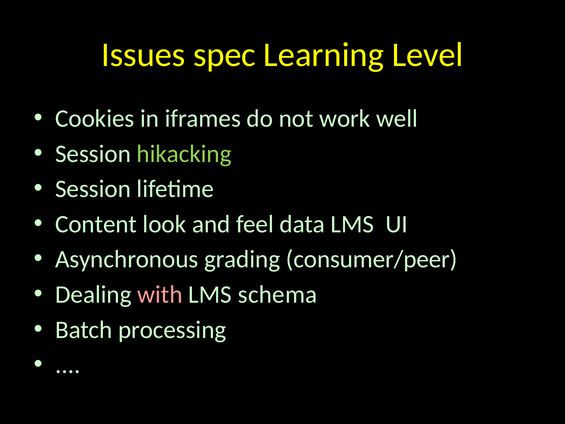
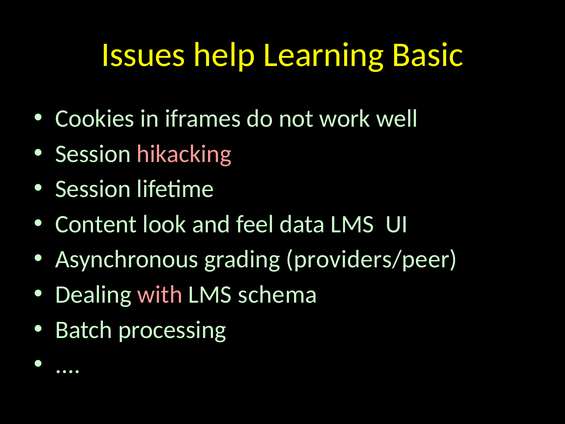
spec: spec -> help
Level: Level -> Basic
hikacking colour: light green -> pink
consumer/peer: consumer/peer -> providers/peer
